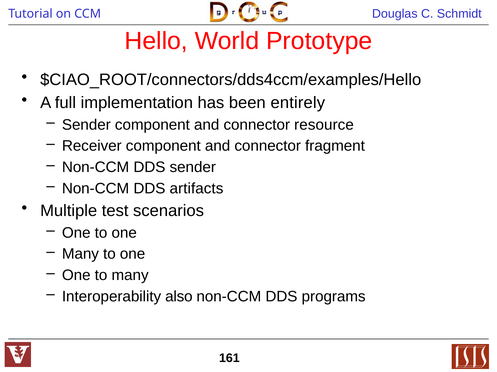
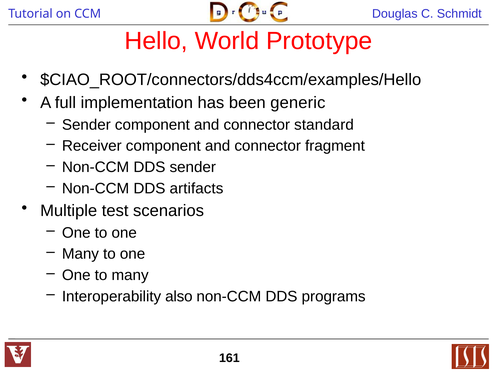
entirely: entirely -> generic
resource: resource -> standard
